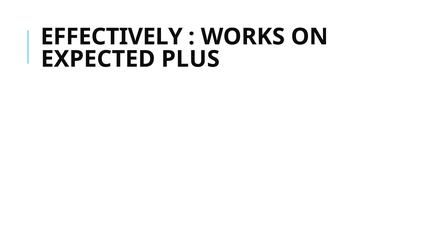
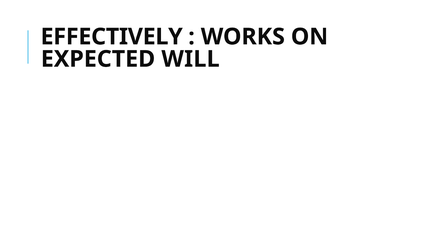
PLUS: PLUS -> WILL
